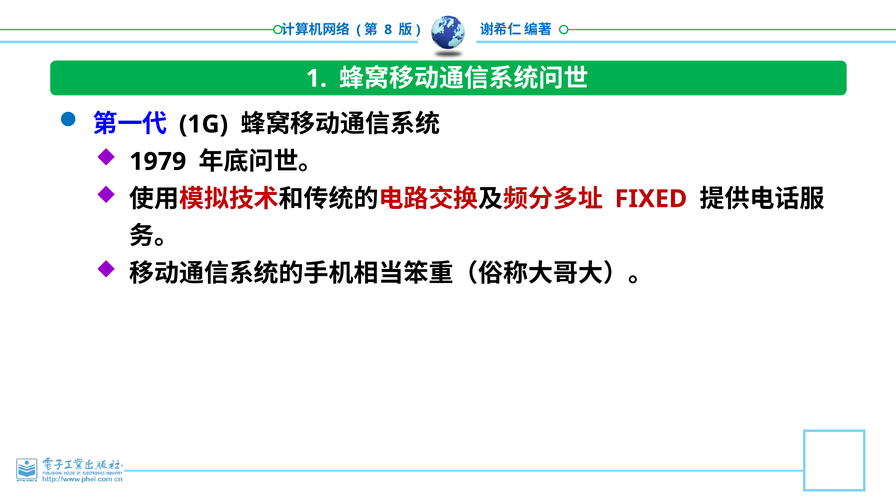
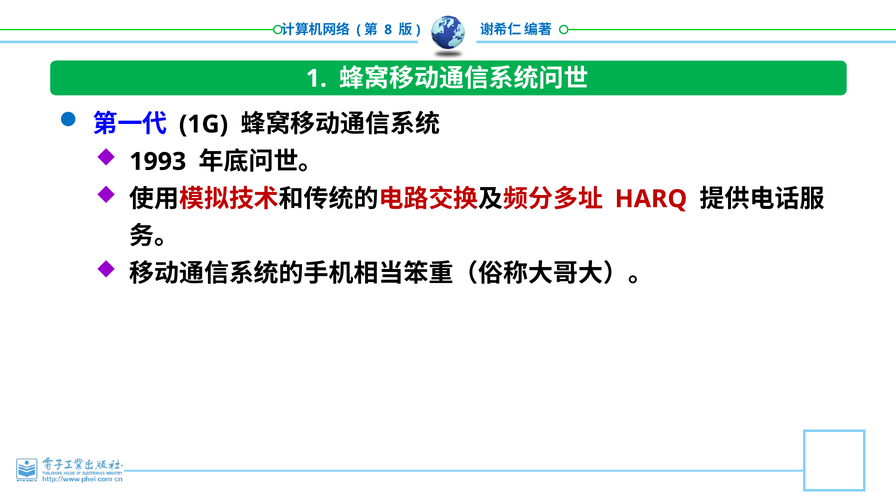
1979: 1979 -> 1993
FIXED: FIXED -> HARQ
